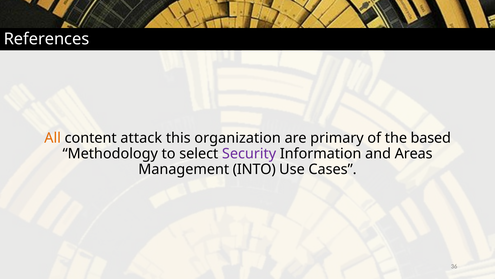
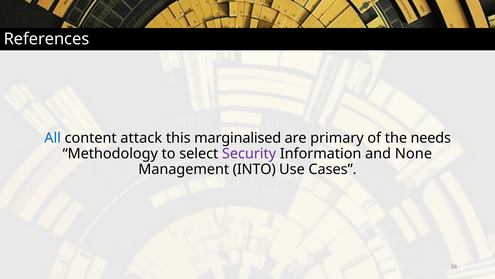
All colour: orange -> blue
organization: organization -> marginalised
based: based -> needs
Areas: Areas -> None
